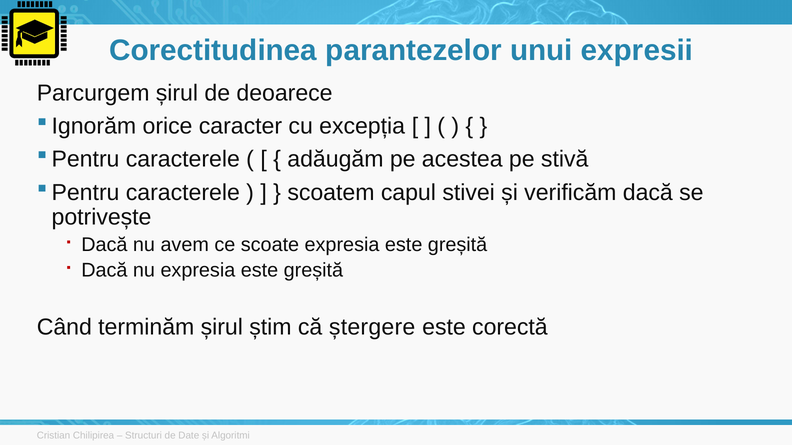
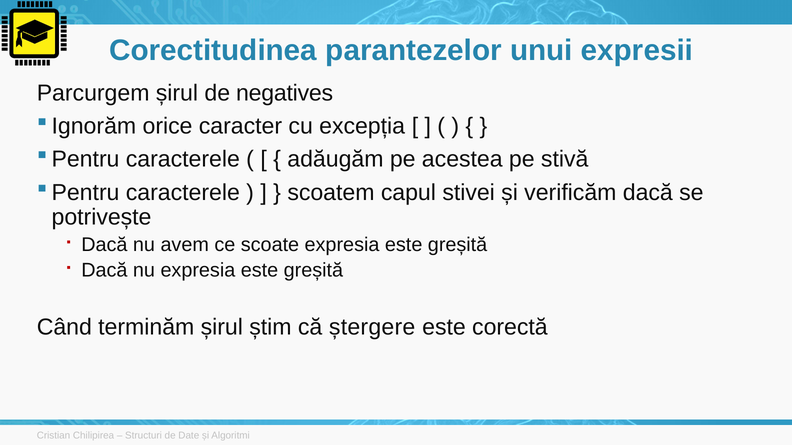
deoarece: deoarece -> negatives
